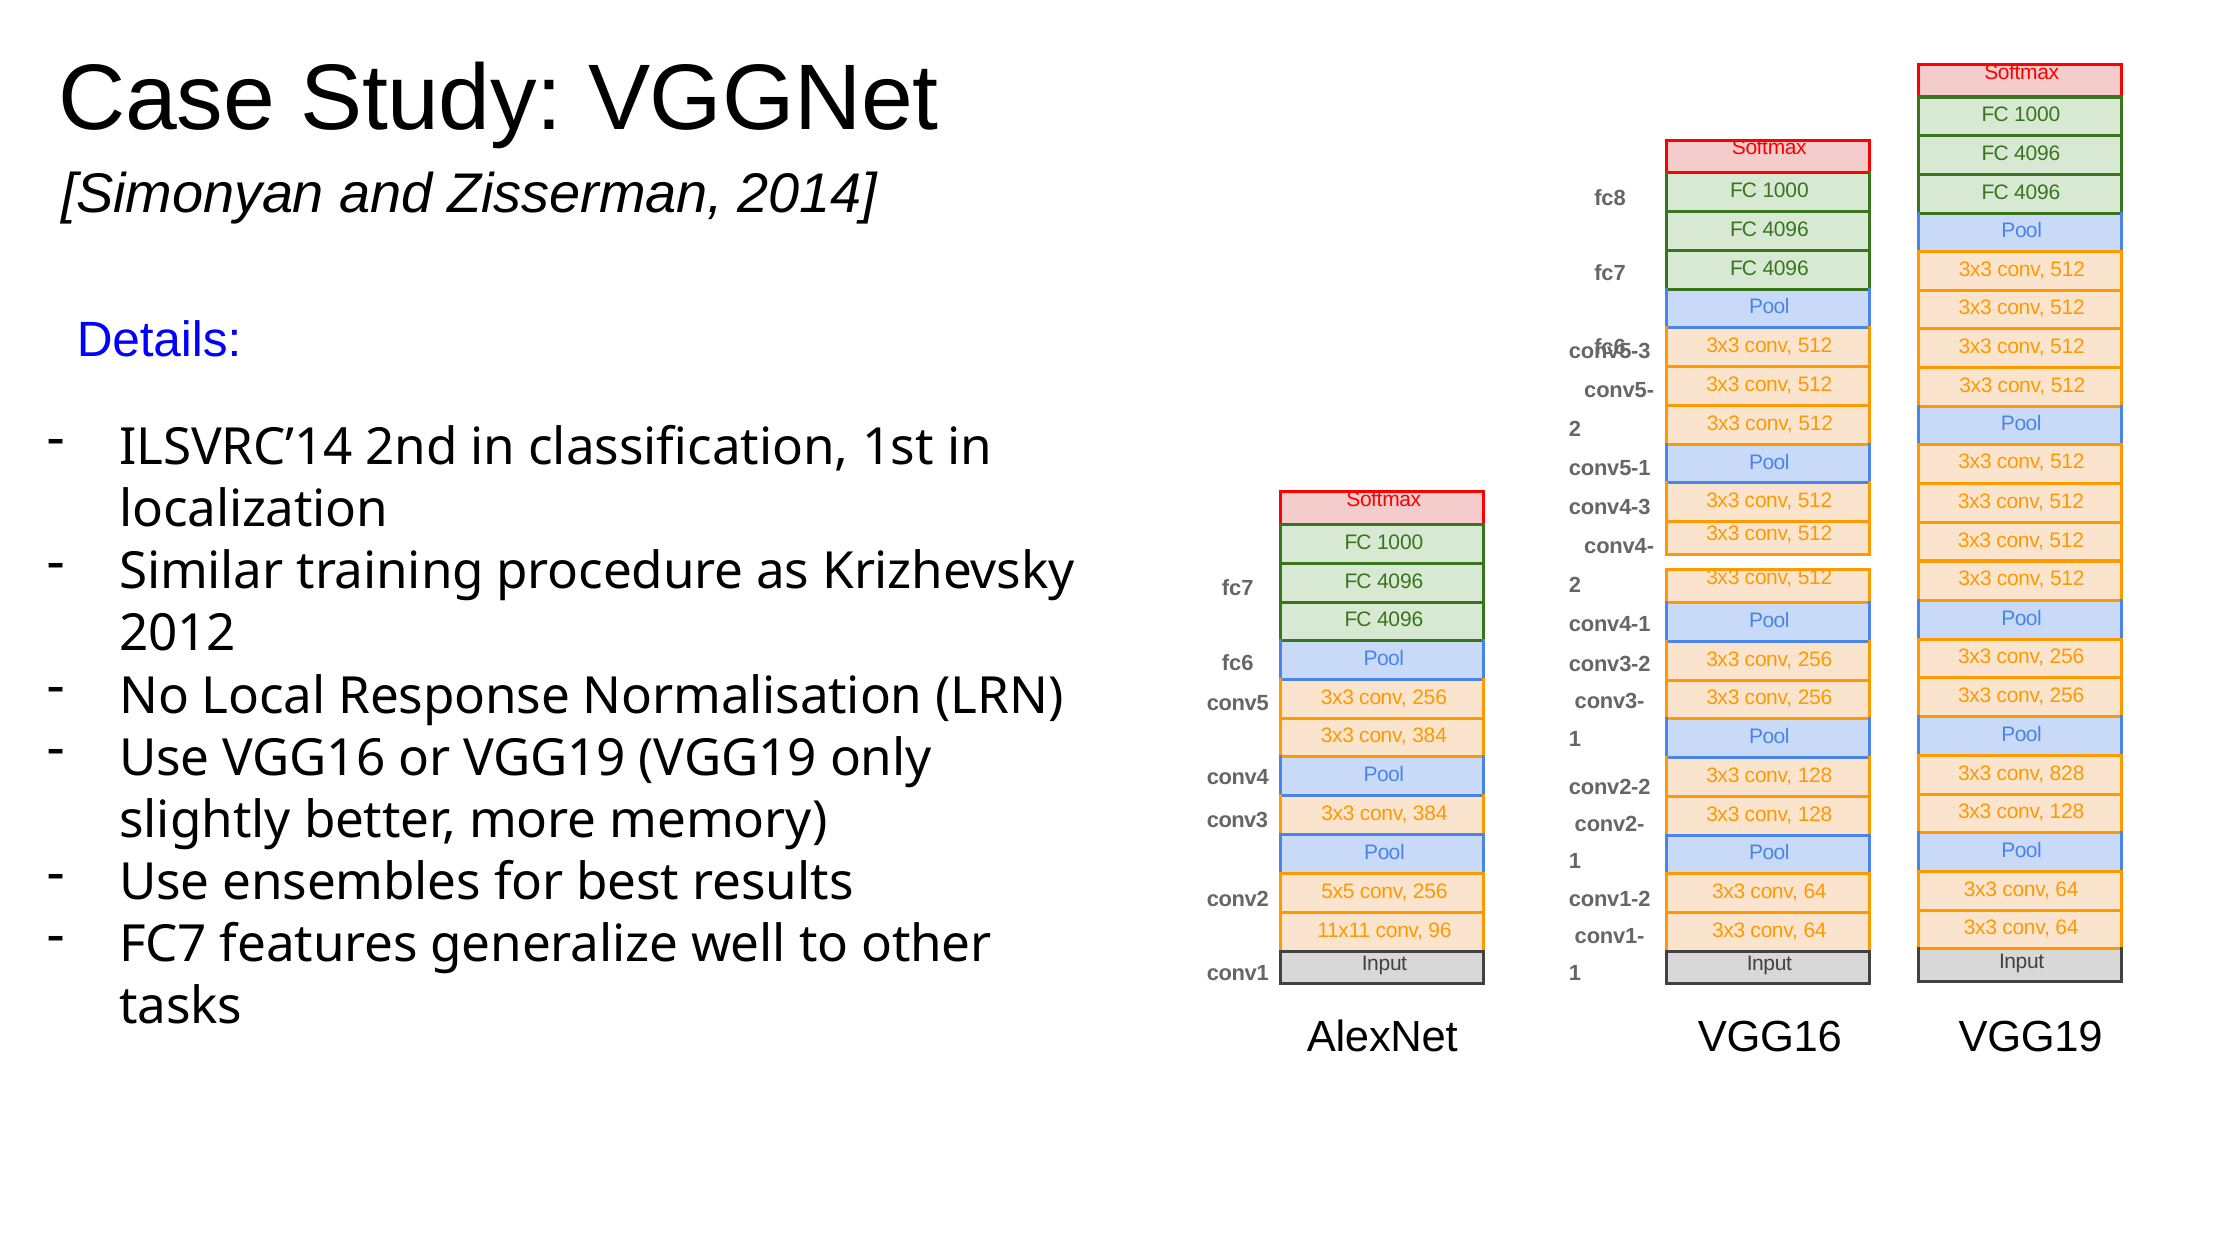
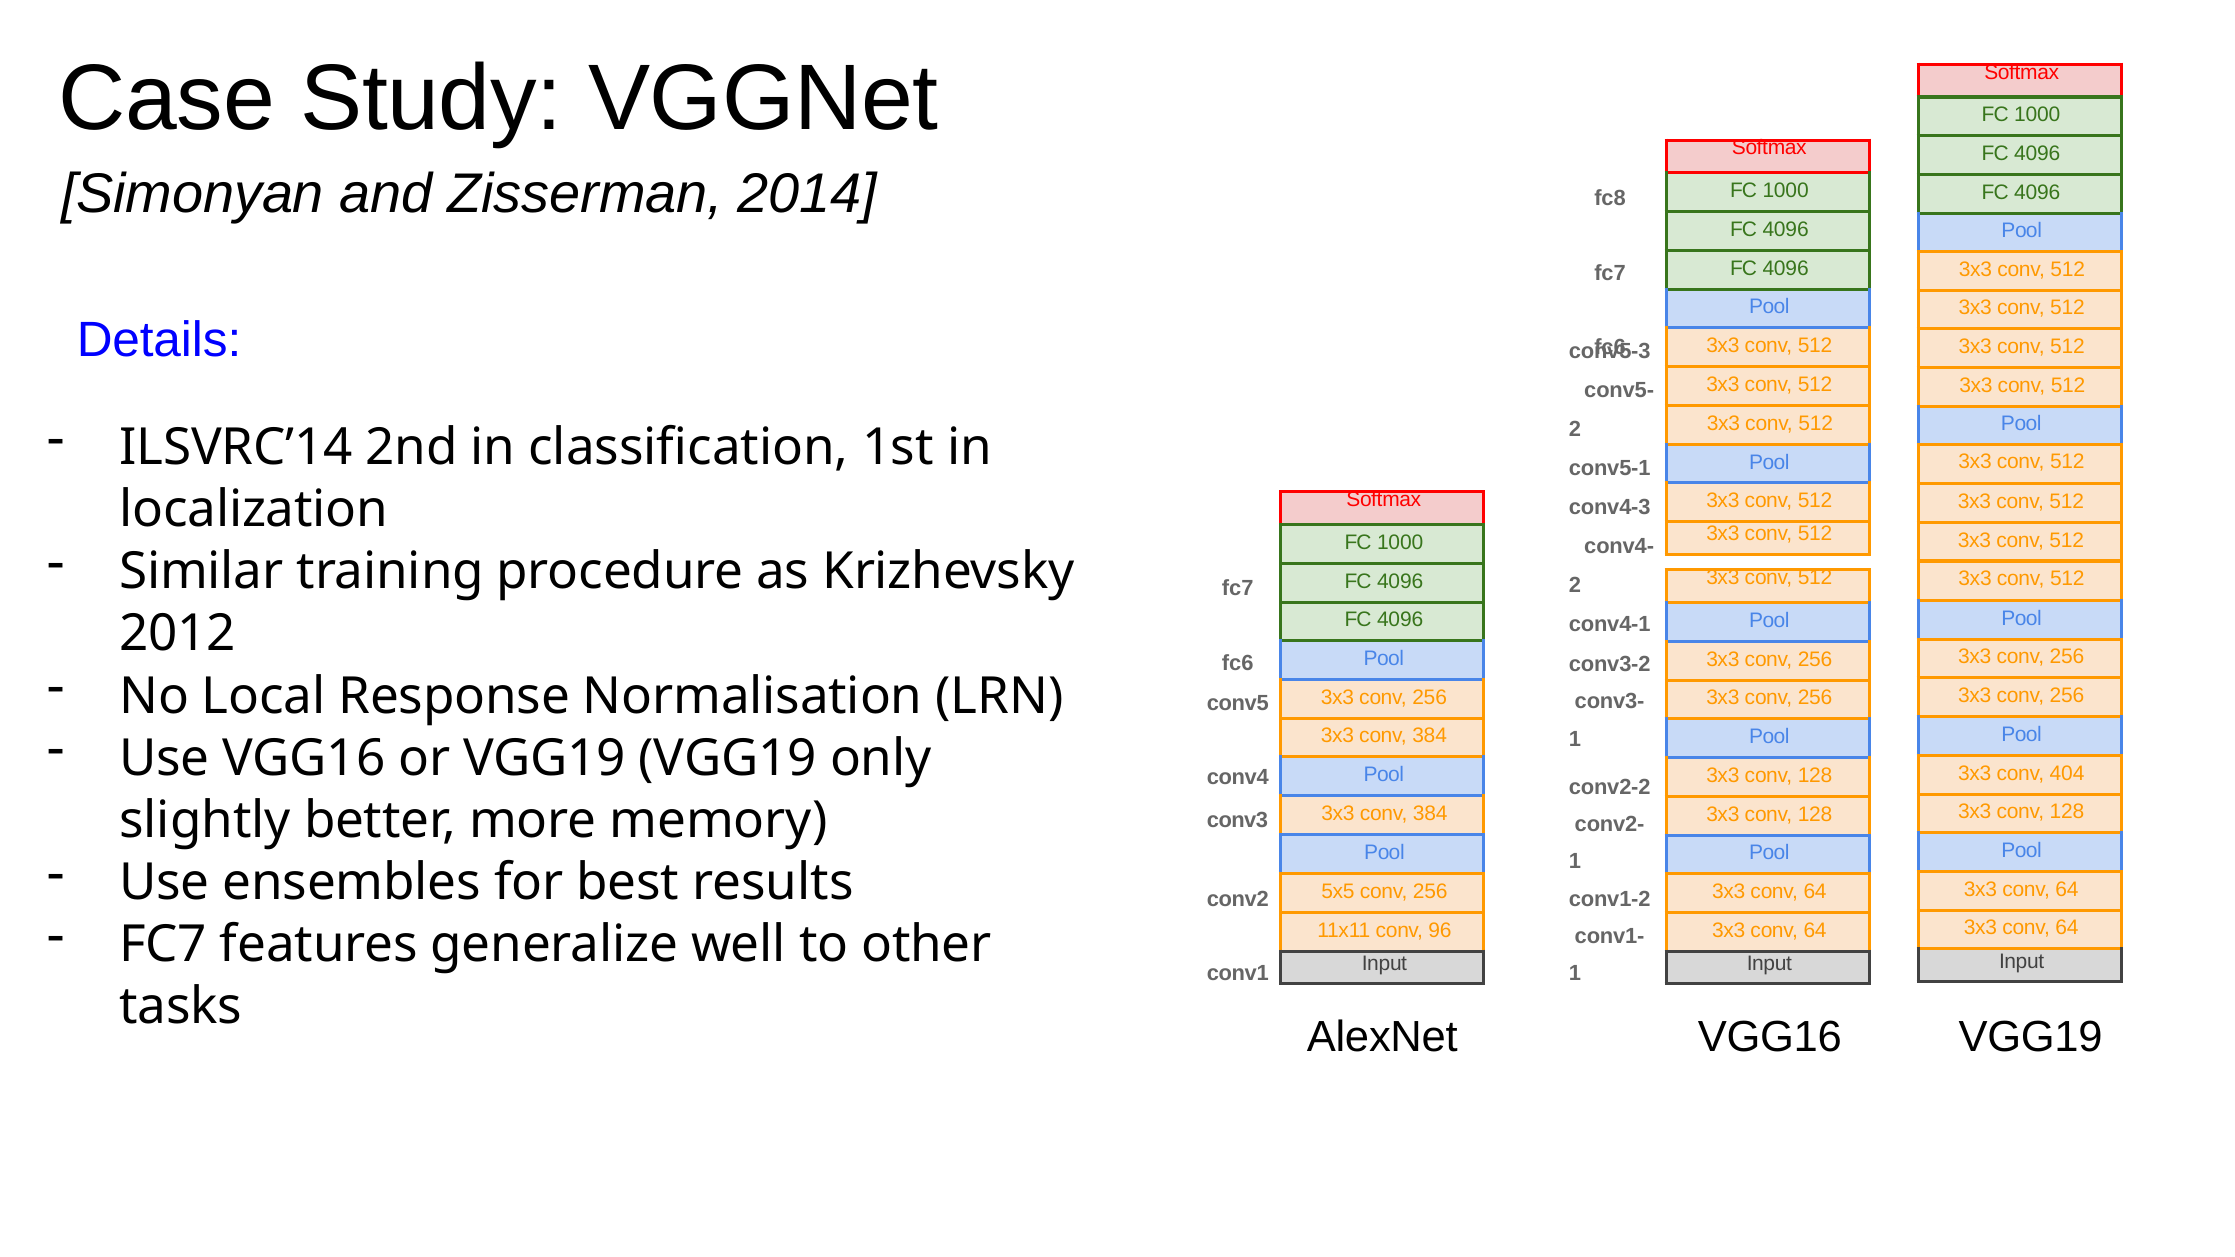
828: 828 -> 404
